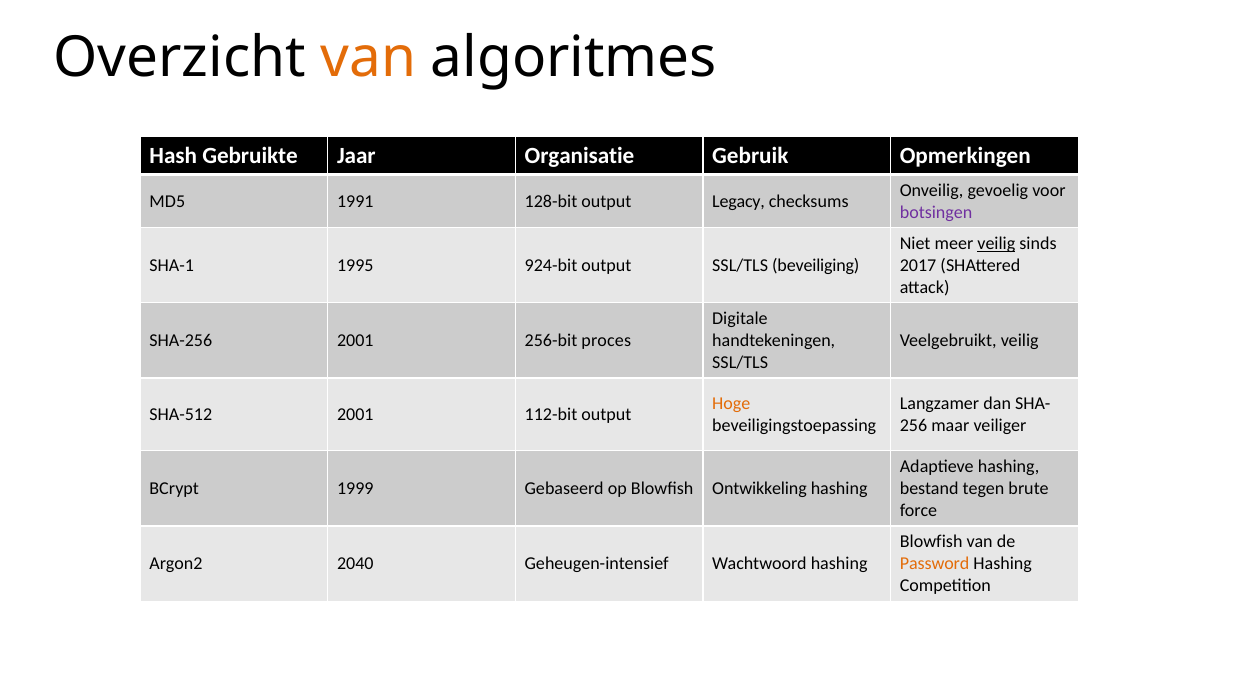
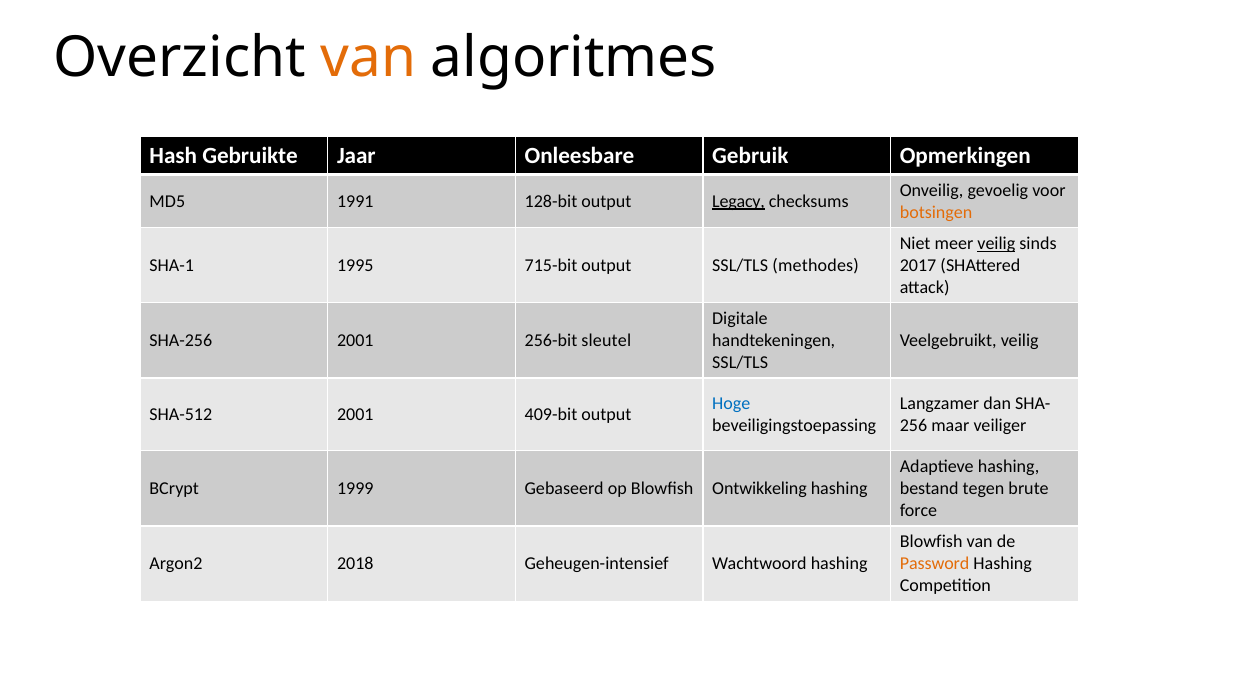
Organisatie: Organisatie -> Onleesbare
Legacy underline: none -> present
botsingen colour: purple -> orange
924-bit: 924-bit -> 715-bit
beveiliging: beveiliging -> methodes
proces: proces -> sleutel
Hoge colour: orange -> blue
112-bit: 112-bit -> 409-bit
2040: 2040 -> 2018
